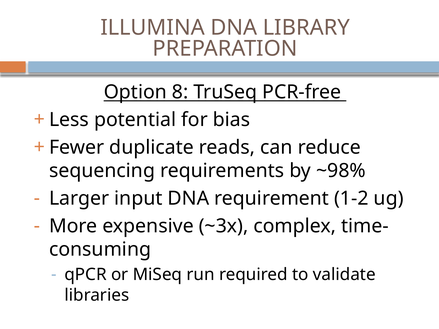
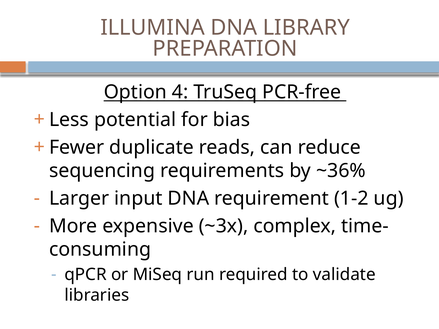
8: 8 -> 4
~98%: ~98% -> ~36%
